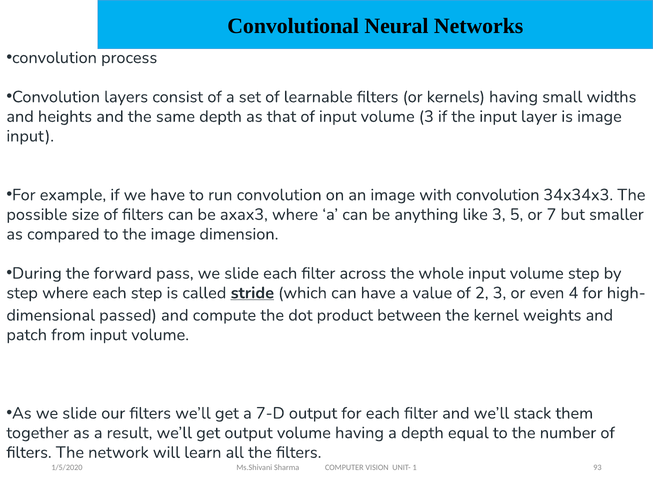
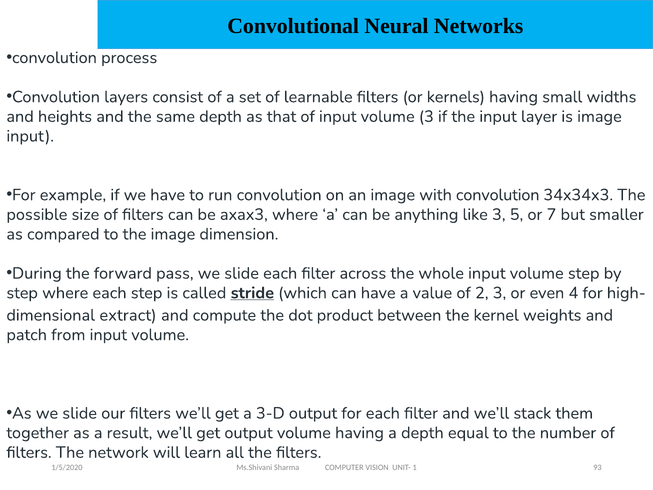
passed: passed -> extract
7-D: 7-D -> 3-D
